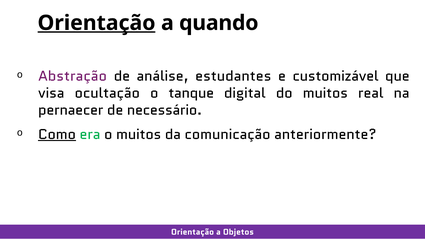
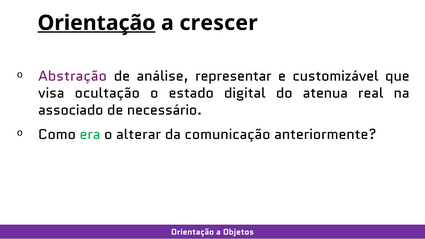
quando: quando -> crescer
estudantes: estudantes -> representar
tanque: tanque -> estado
do muitos: muitos -> atenua
pernaecer: pernaecer -> associado
Como underline: present -> none
o muitos: muitos -> alterar
